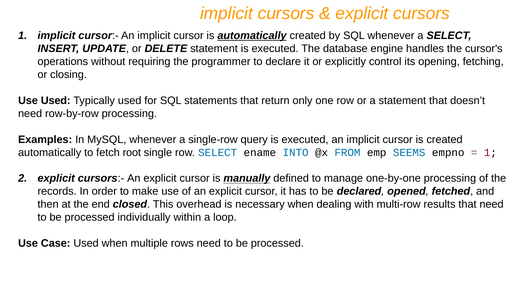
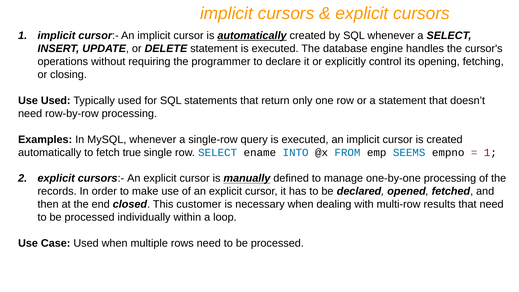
root: root -> true
overhead: overhead -> customer
